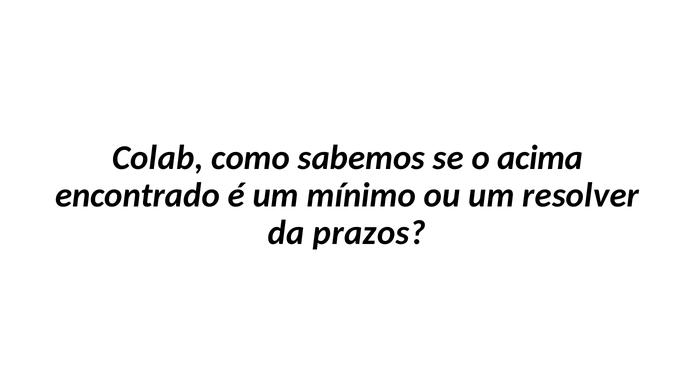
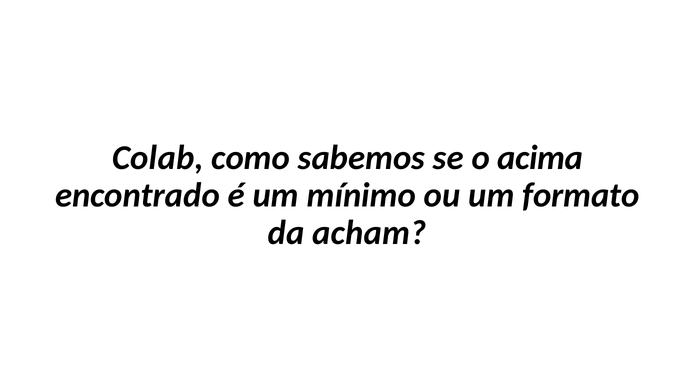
resolver: resolver -> formato
prazos: prazos -> acham
